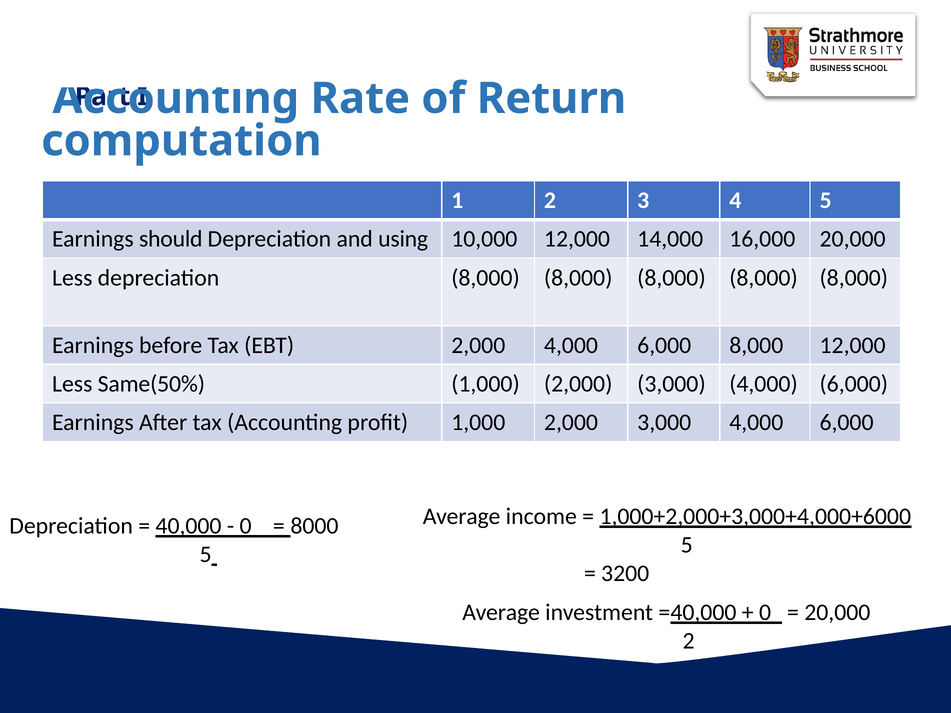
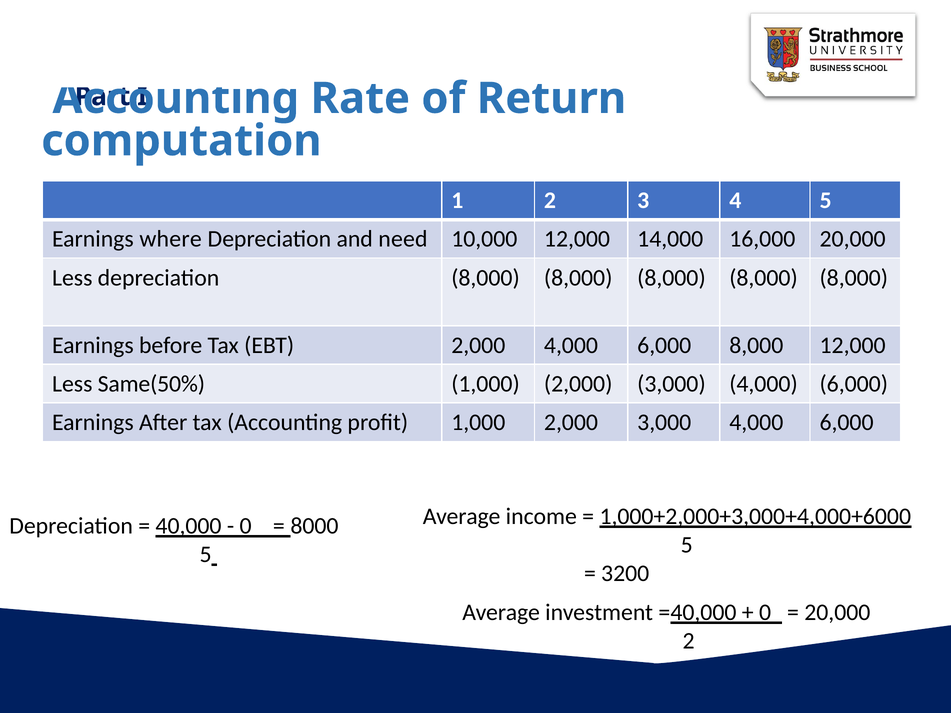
should: should -> where
using: using -> need
